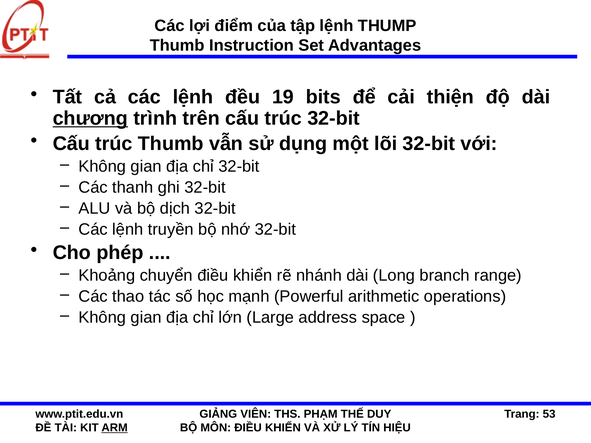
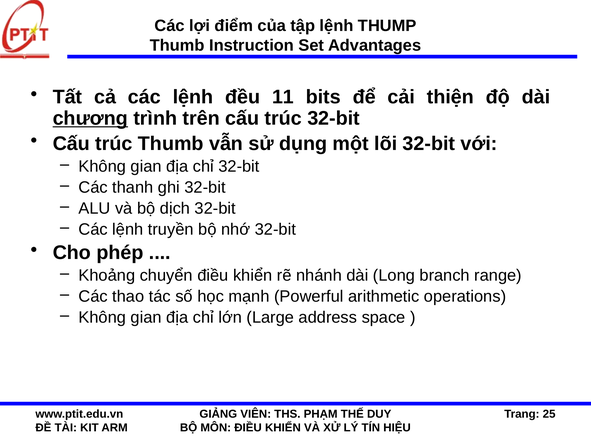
19: 19 -> 11
53: 53 -> 25
ARM underline: present -> none
